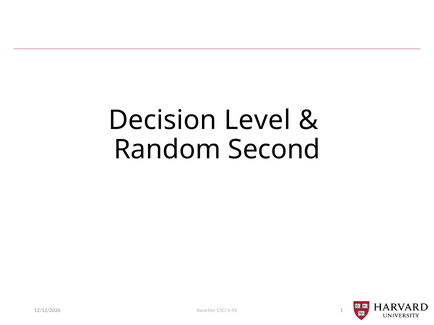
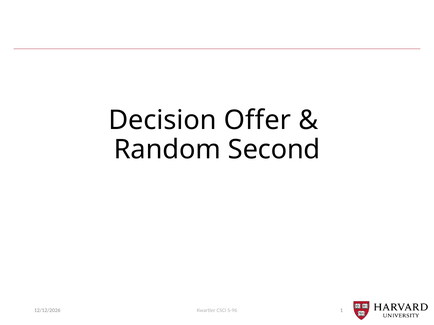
Level: Level -> Offer
